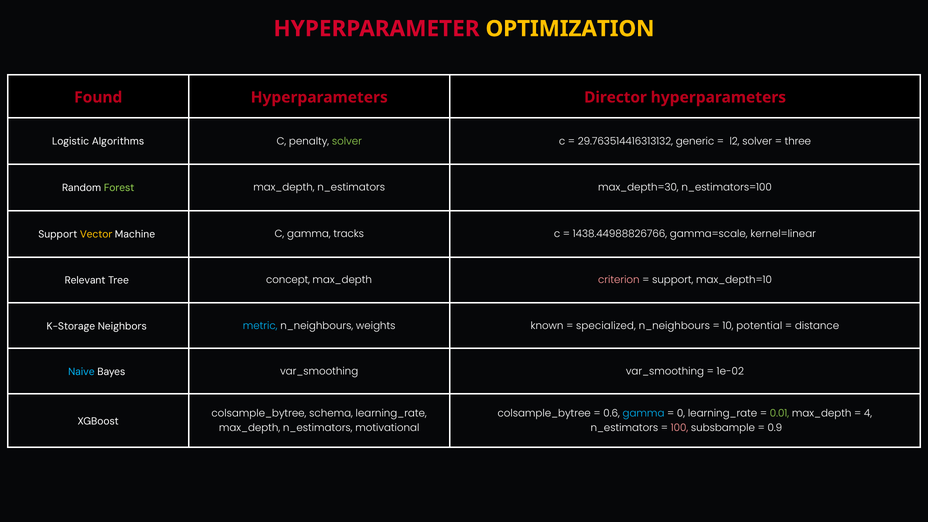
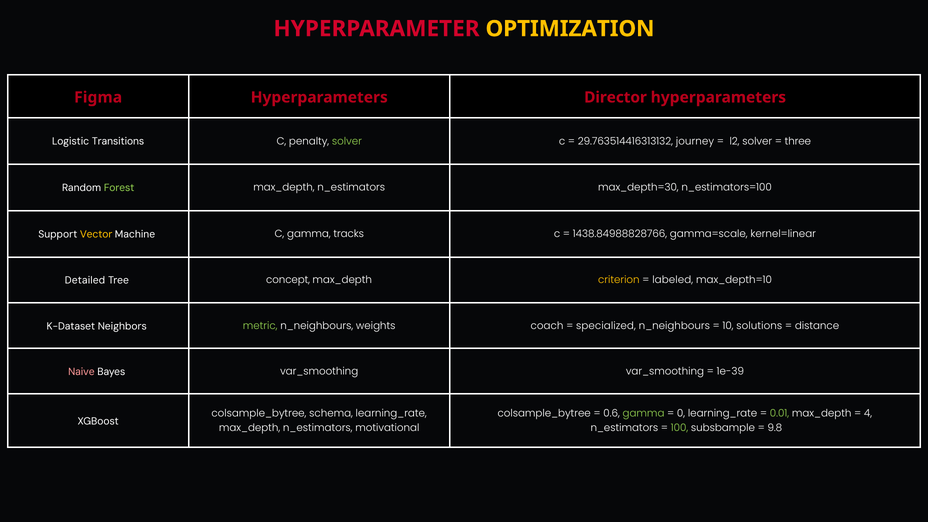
Found: Found -> Figma
Algorithms: Algorithms -> Transitions
generic: generic -> journey
1438.44988826766: 1438.44988826766 -> 1438.84988828766
Relevant: Relevant -> Detailed
criterion colour: pink -> yellow
support at (673, 280): support -> labeled
K-Storage: K-Storage -> K-Dataset
metric colour: light blue -> light green
known: known -> coach
potential: potential -> solutions
Naive colour: light blue -> pink
1e-02: 1e-02 -> 1e-39
gamma at (644, 414) colour: light blue -> light green
100 colour: pink -> light green
0.9: 0.9 -> 9.8
